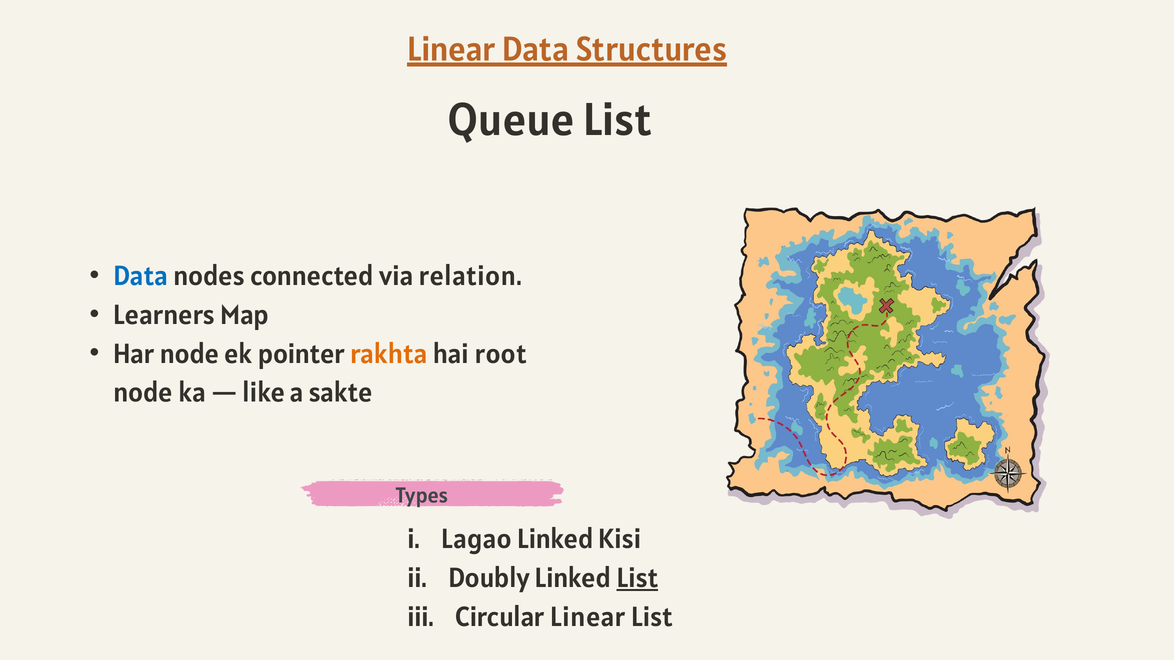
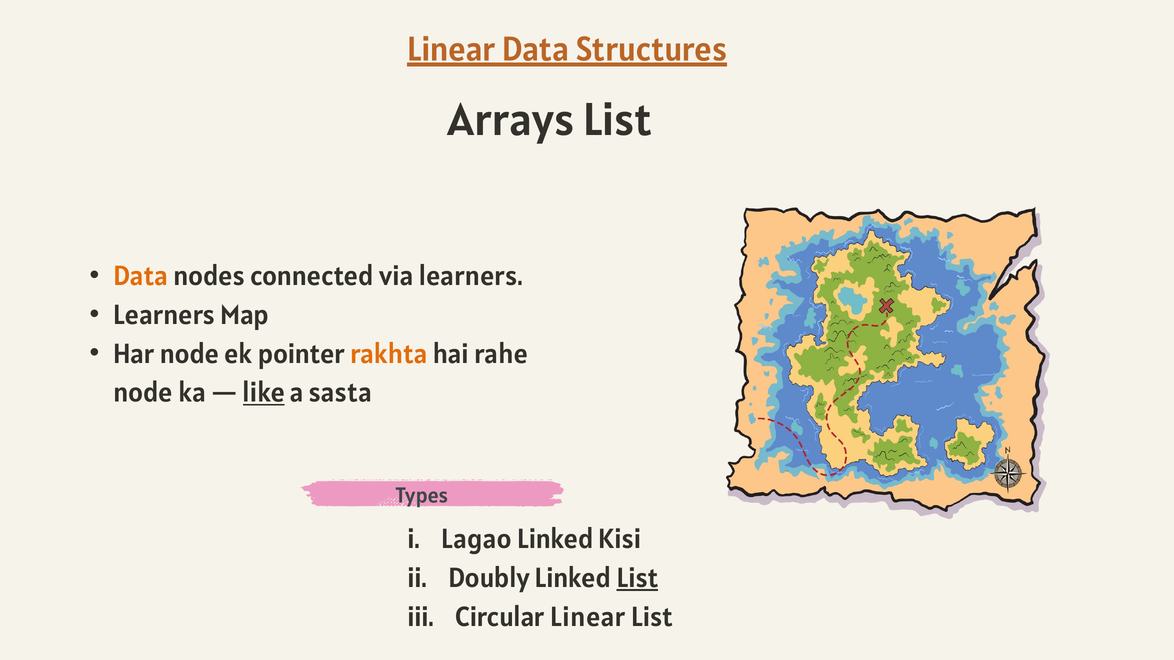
Queue: Queue -> Arrays
Data at (141, 276) colour: blue -> orange
via relation: relation -> learners
root: root -> rahe
like underline: none -> present
sakte: sakte -> sasta
